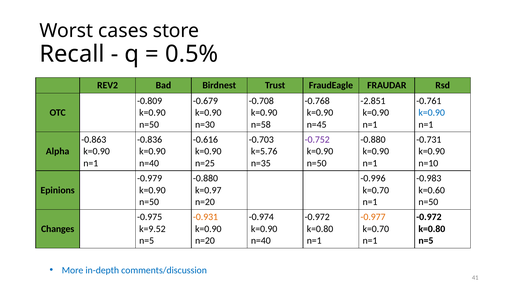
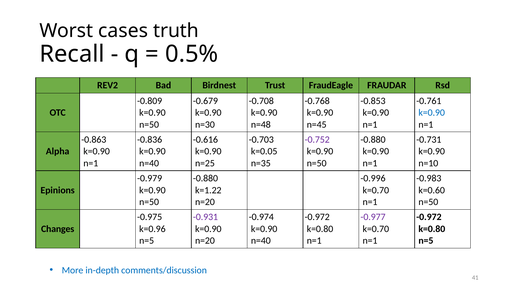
store: store -> truth
-2.851: -2.851 -> -0.853
n=58: n=58 -> n=48
k=5.76: k=5.76 -> k=0.05
k=0.97: k=0.97 -> k=1.22
-0.931 colour: orange -> purple
-0.977 colour: orange -> purple
k=9.52: k=9.52 -> k=0.96
